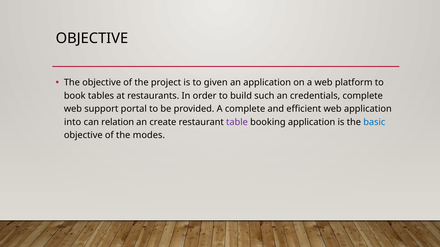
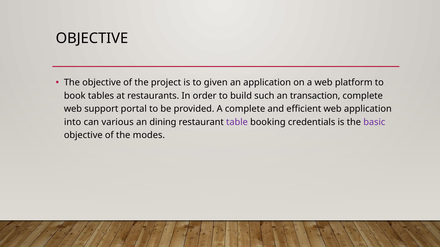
credentials: credentials -> transaction
relation: relation -> various
create: create -> dining
booking application: application -> credentials
basic colour: blue -> purple
